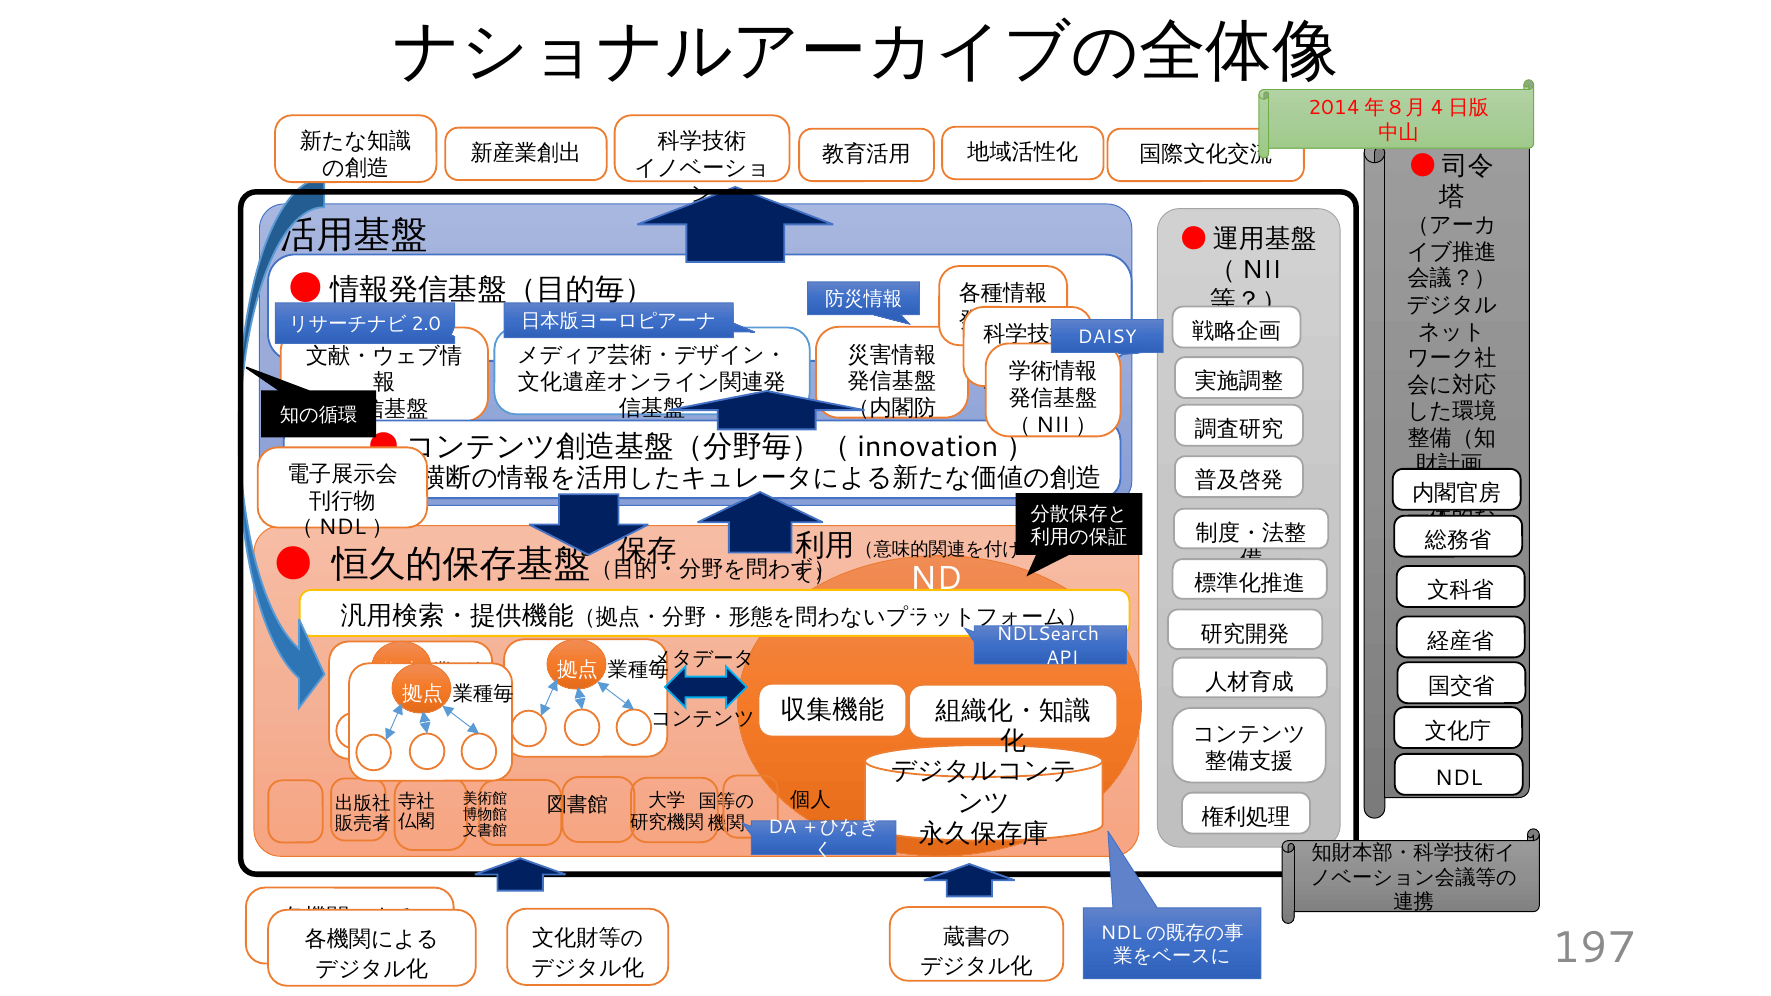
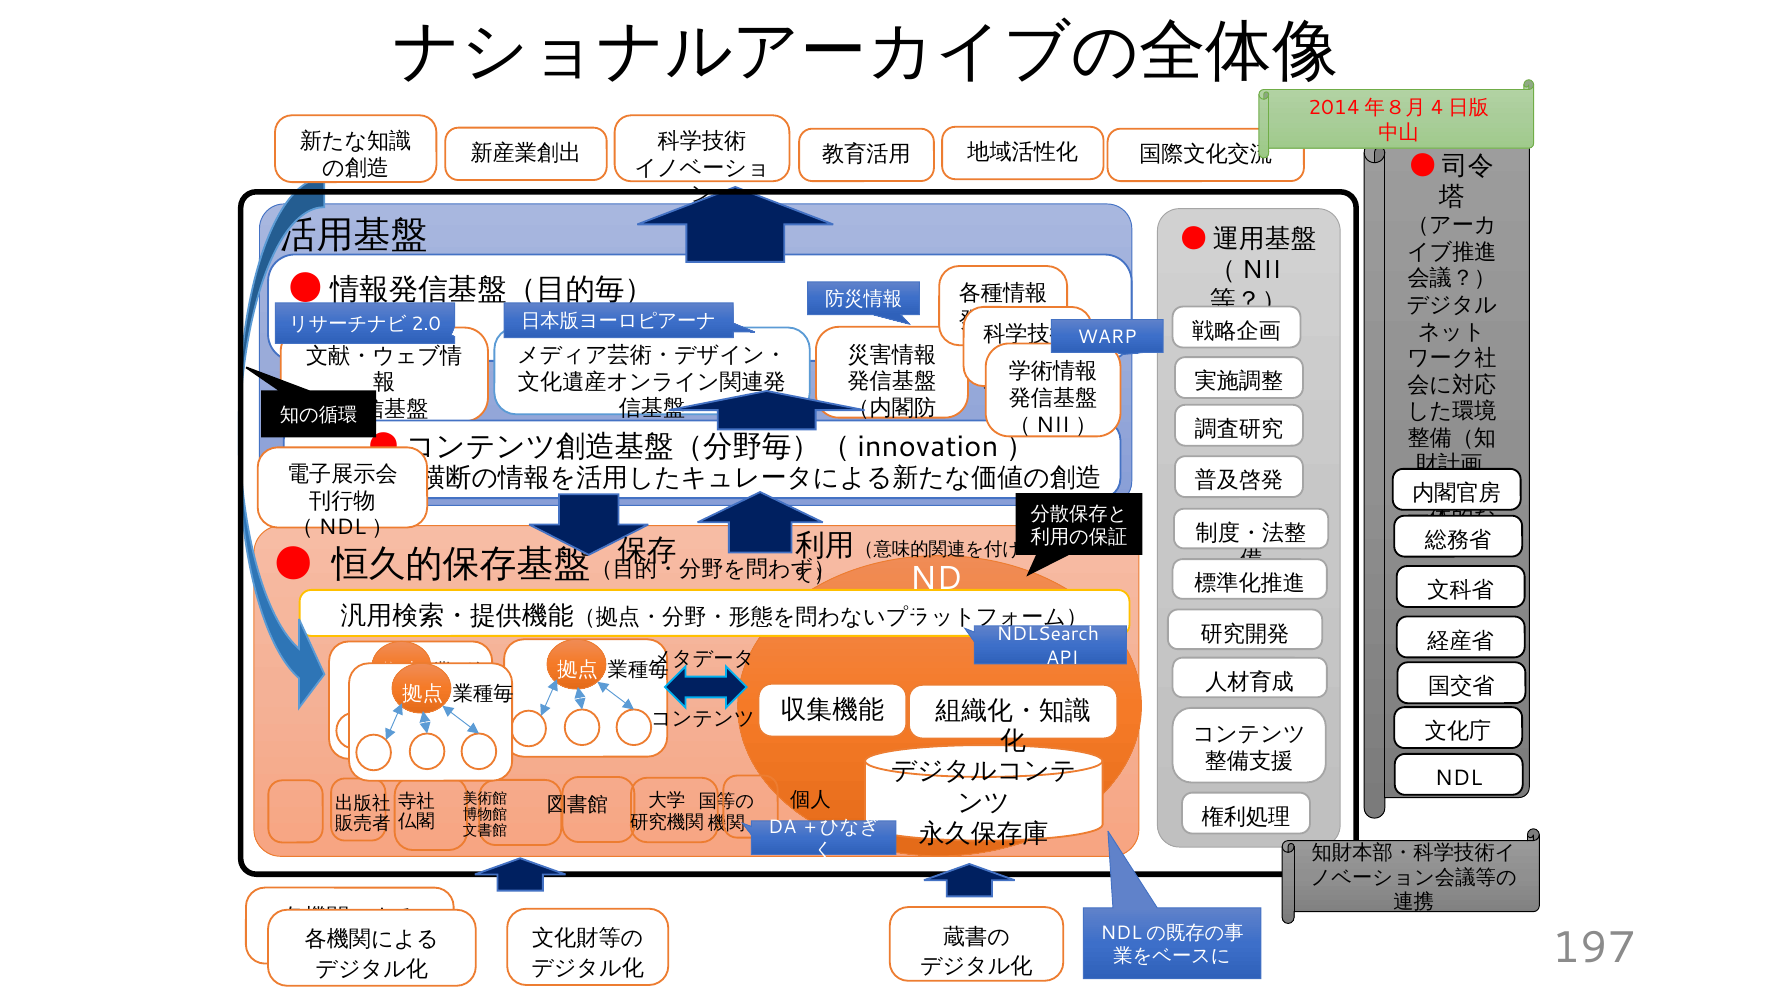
DAISY: DAISY -> WARP
